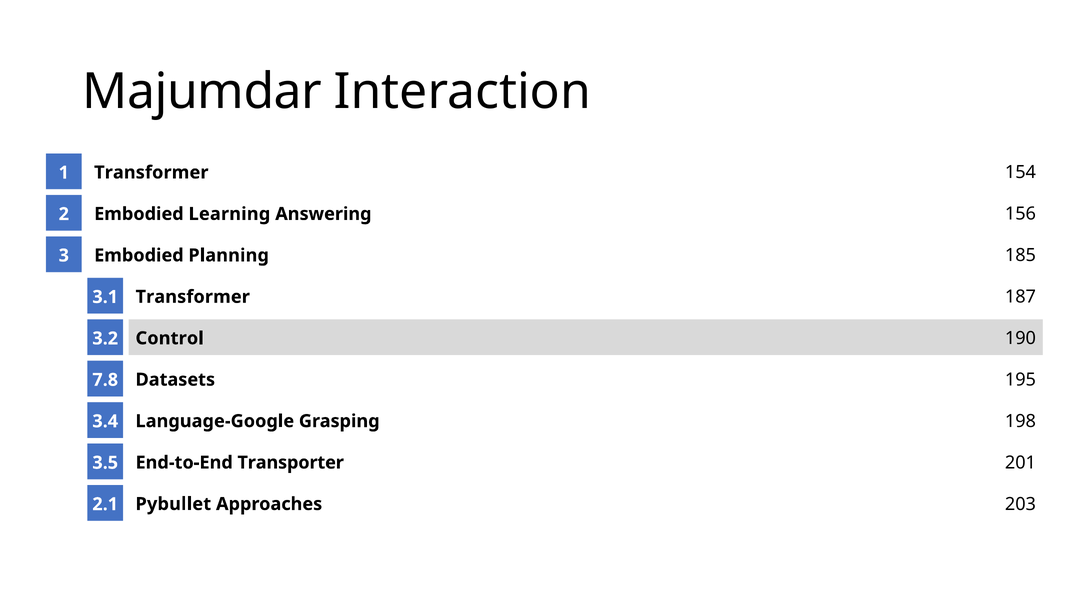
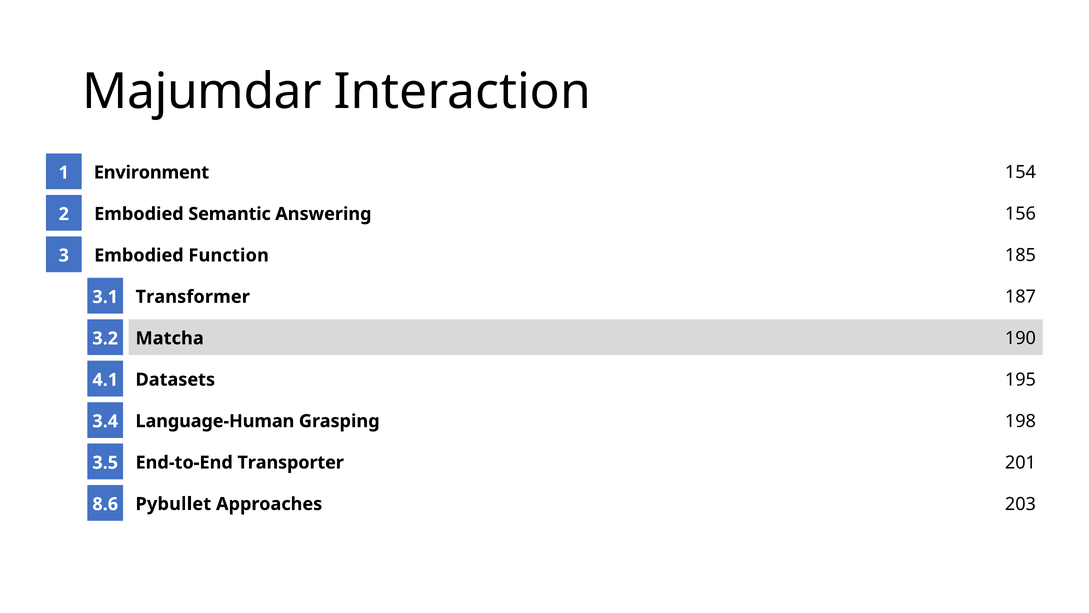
Transformer at (151, 172): Transformer -> Environment
Learning: Learning -> Semantic
Planning: Planning -> Function
Control: Control -> Matcha
7.8: 7.8 -> 4.1
Language-Google: Language-Google -> Language-Human
2.1: 2.1 -> 8.6
